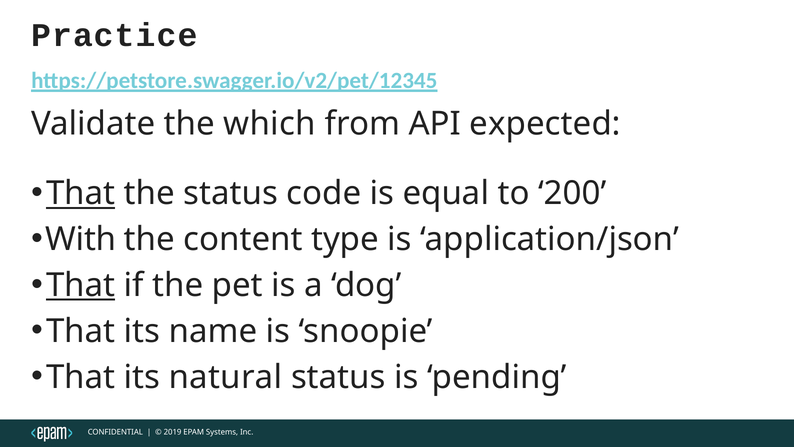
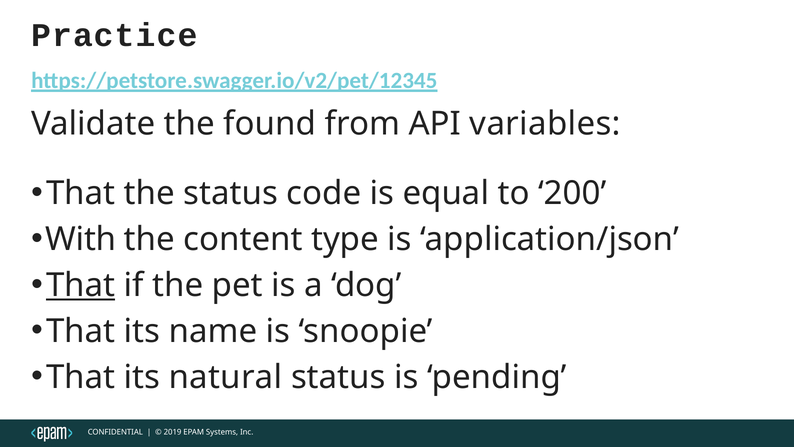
which: which -> found
expected: expected -> variables
That at (81, 193) underline: present -> none
